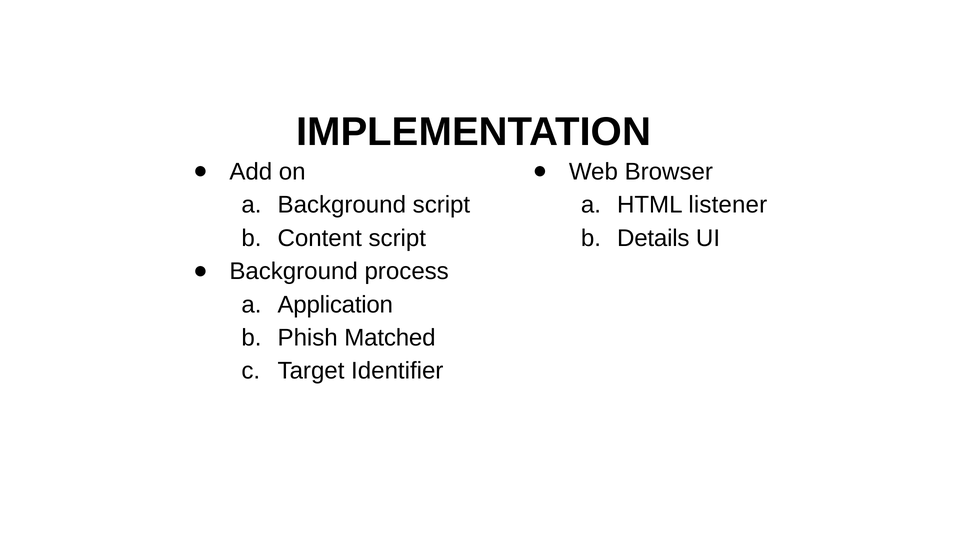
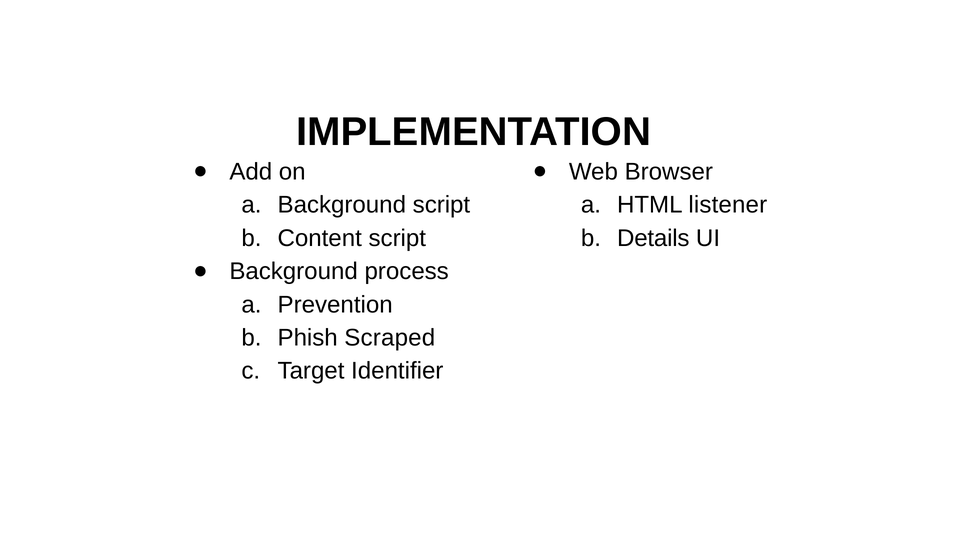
Application: Application -> Prevention
Matched: Matched -> Scraped
